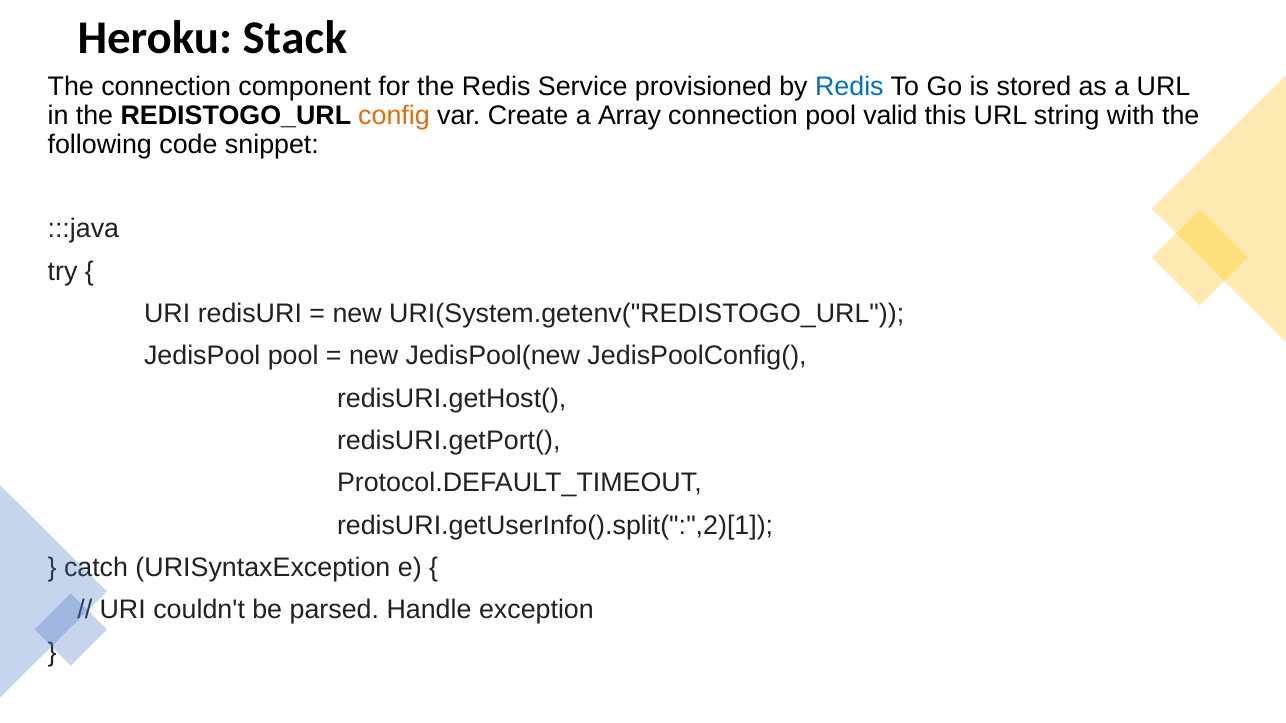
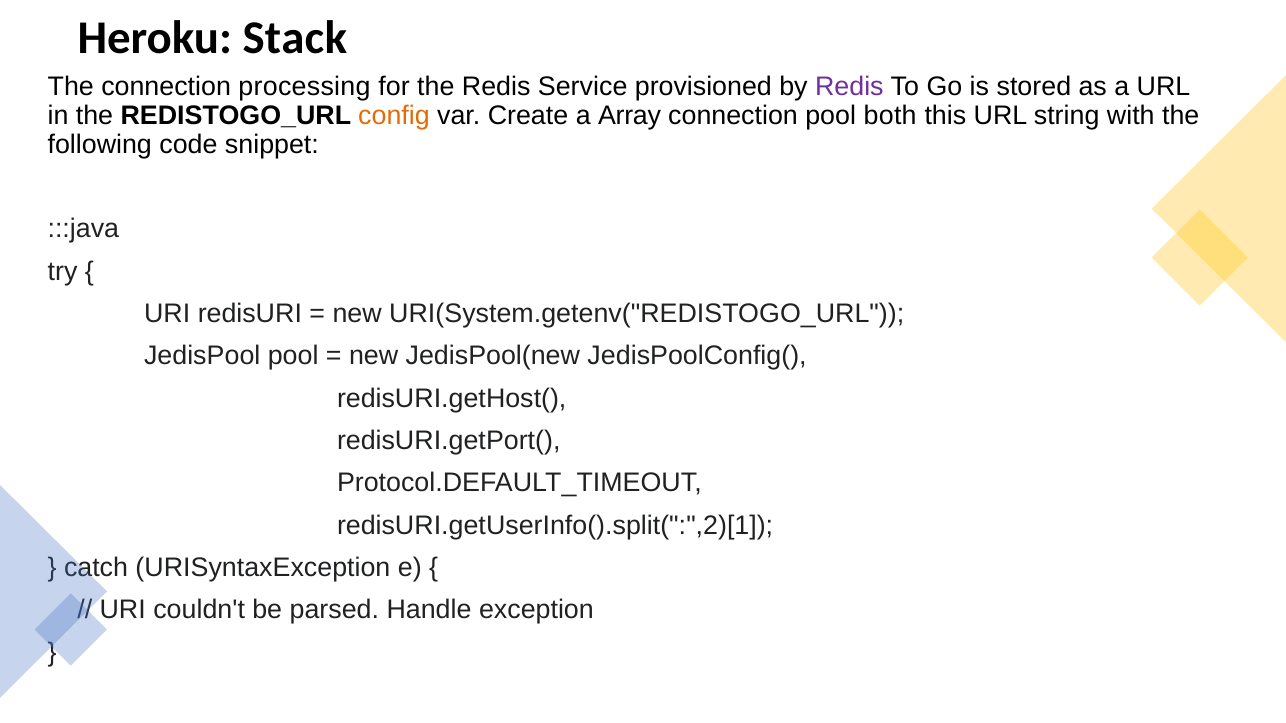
component: component -> processing
Redis at (849, 86) colour: blue -> purple
valid: valid -> both
